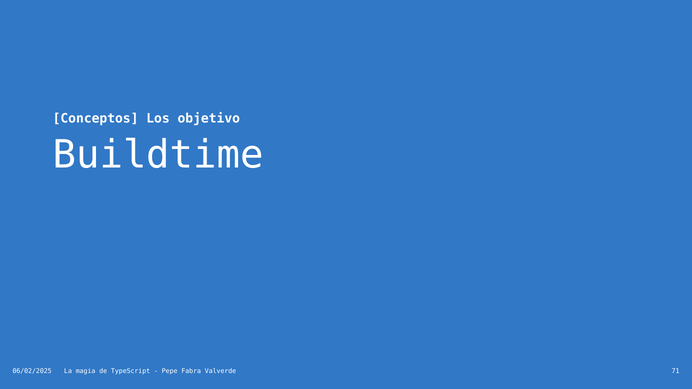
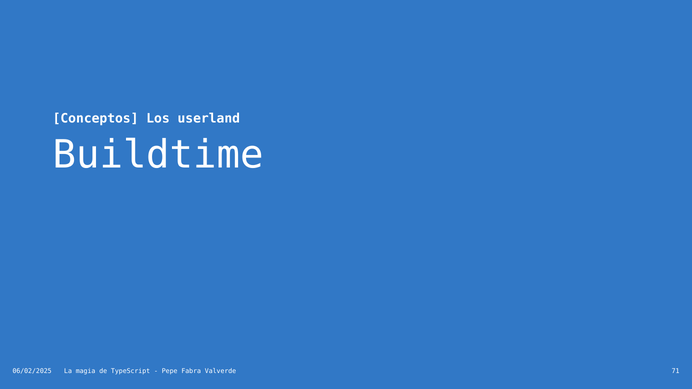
objetivo: objetivo -> userland
